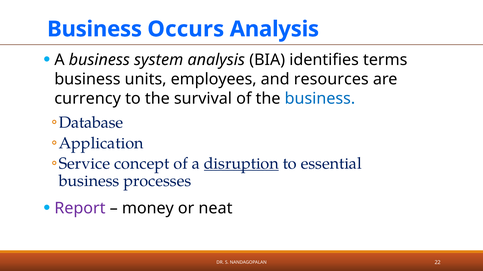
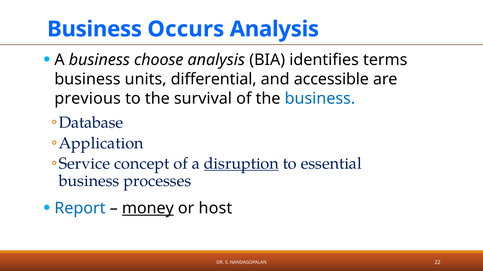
system: system -> choose
employees: employees -> differential
resources: resources -> accessible
currency: currency -> previous
Report colour: purple -> blue
money underline: none -> present
neat: neat -> host
